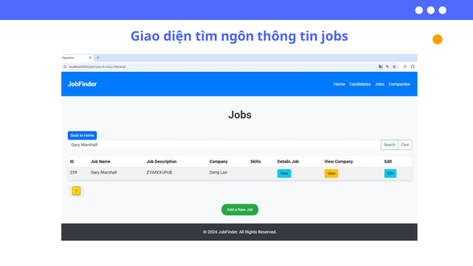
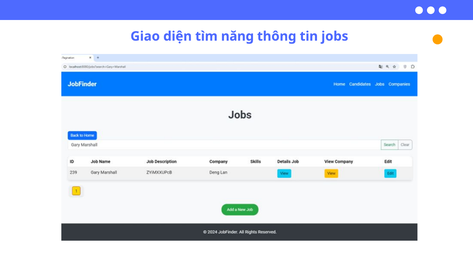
ngôn: ngôn -> năng
